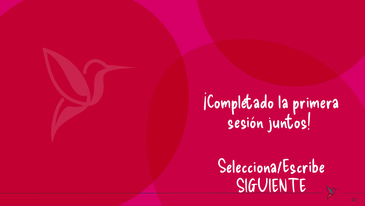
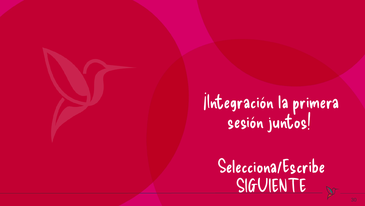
¡Completado: ¡Completado -> ¡Integración
